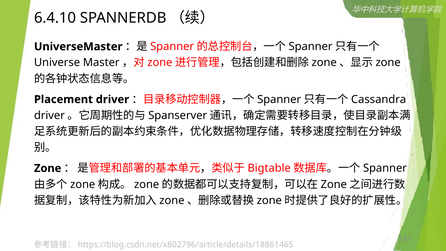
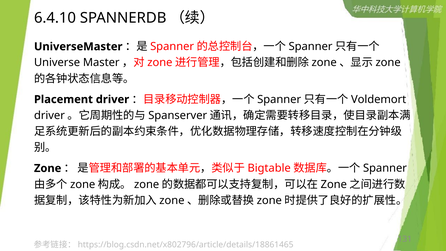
Cassandra: Cassandra -> Voldemort
